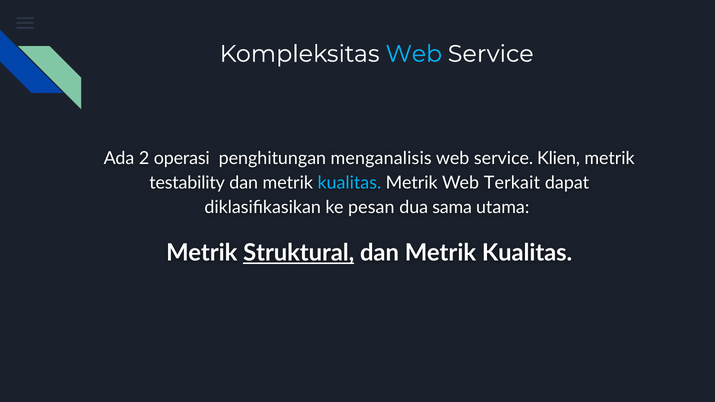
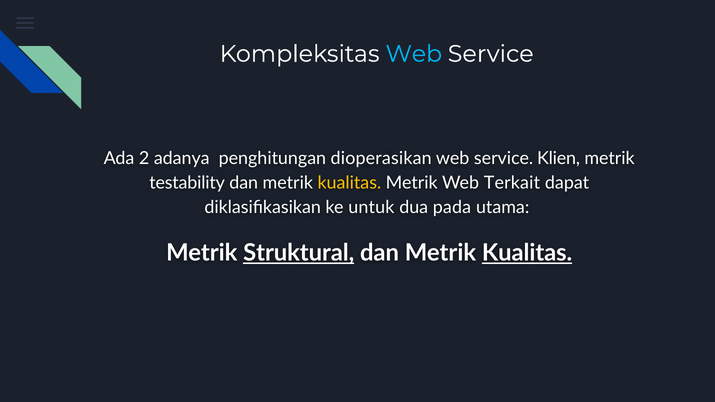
operasi: operasi -> adanya
menganalisis: menganalisis -> dioperasikan
kualitas at (349, 183) colour: light blue -> yellow
pesan: pesan -> untuk
sama: sama -> pada
Kualitas at (527, 253) underline: none -> present
